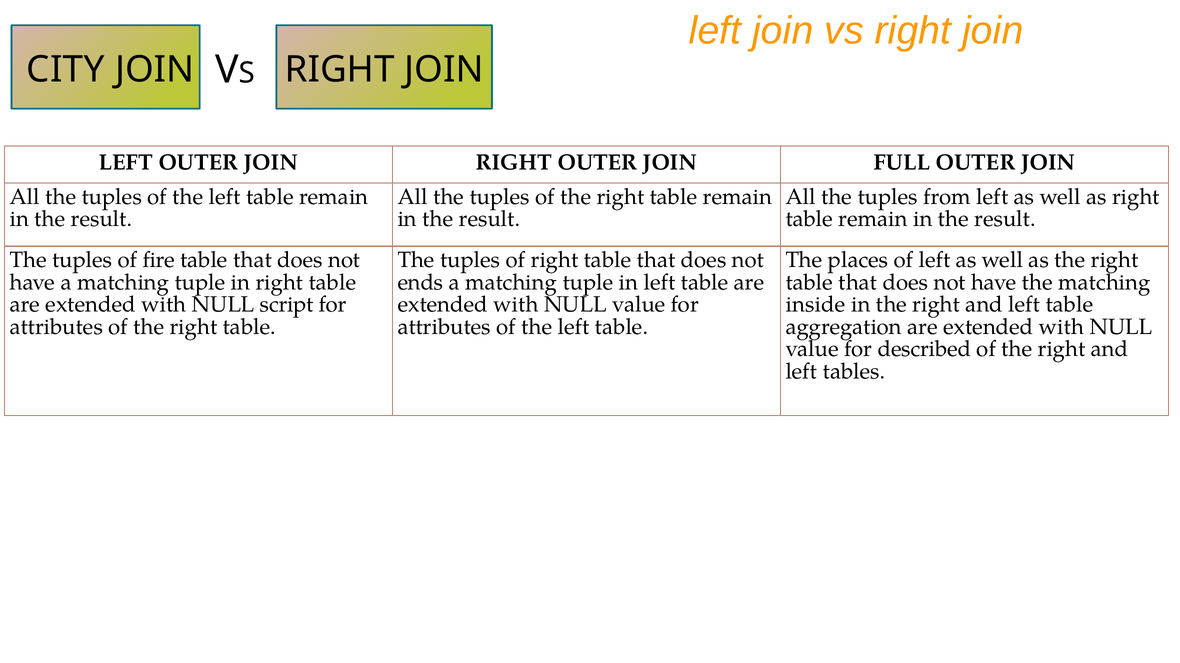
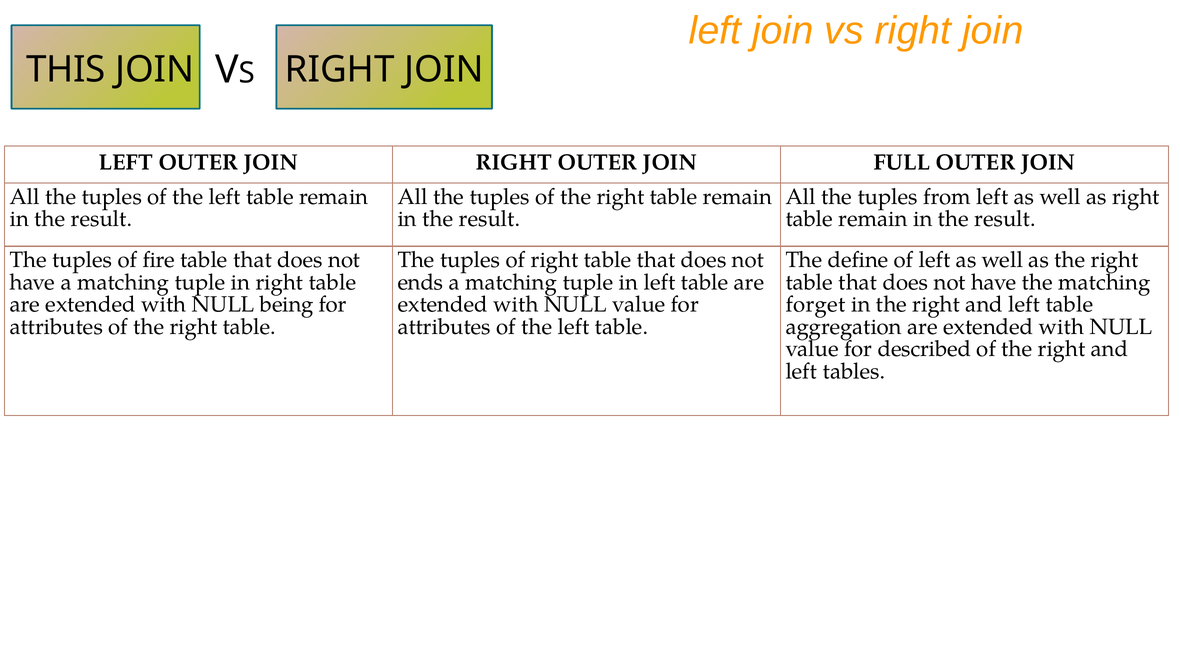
CITY: CITY -> THIS
places: places -> define
script: script -> being
inside: inside -> forget
